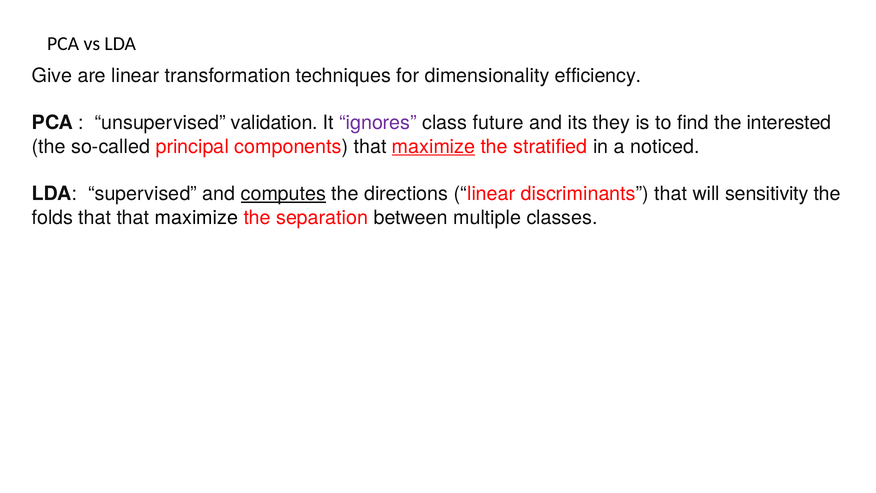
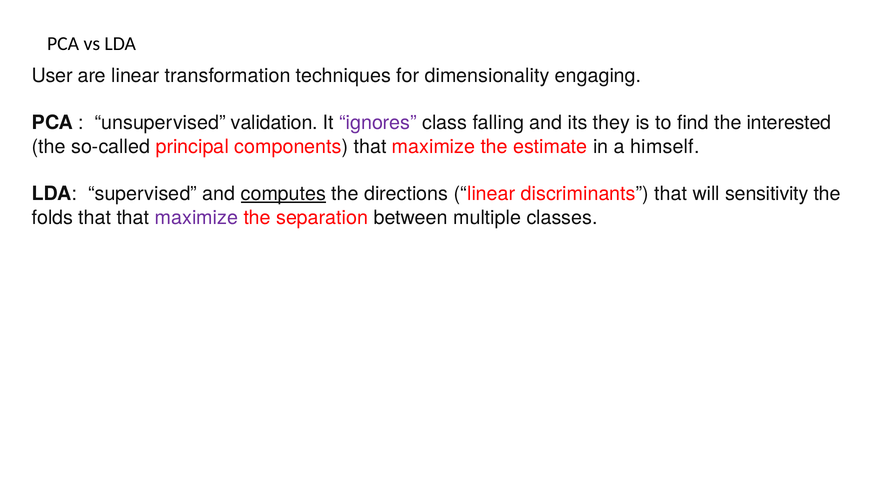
Give: Give -> User
efficiency: efficiency -> engaging
future: future -> falling
maximize at (434, 146) underline: present -> none
stratified: stratified -> estimate
noticed: noticed -> himself
maximize at (196, 217) colour: black -> purple
